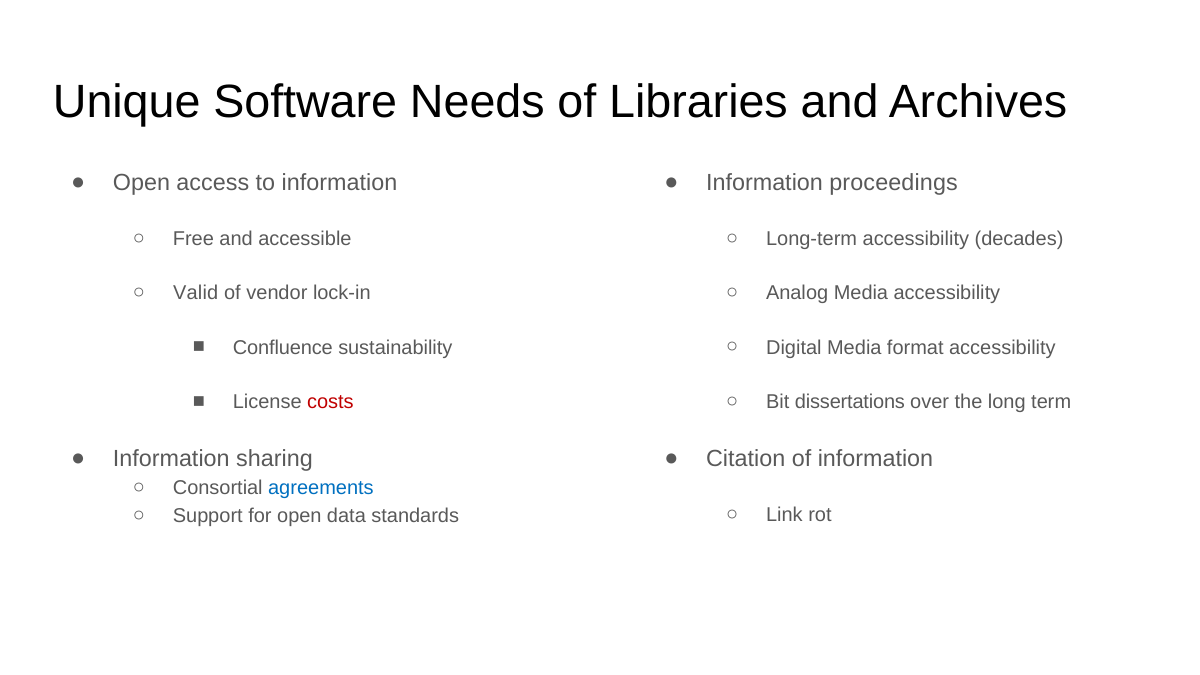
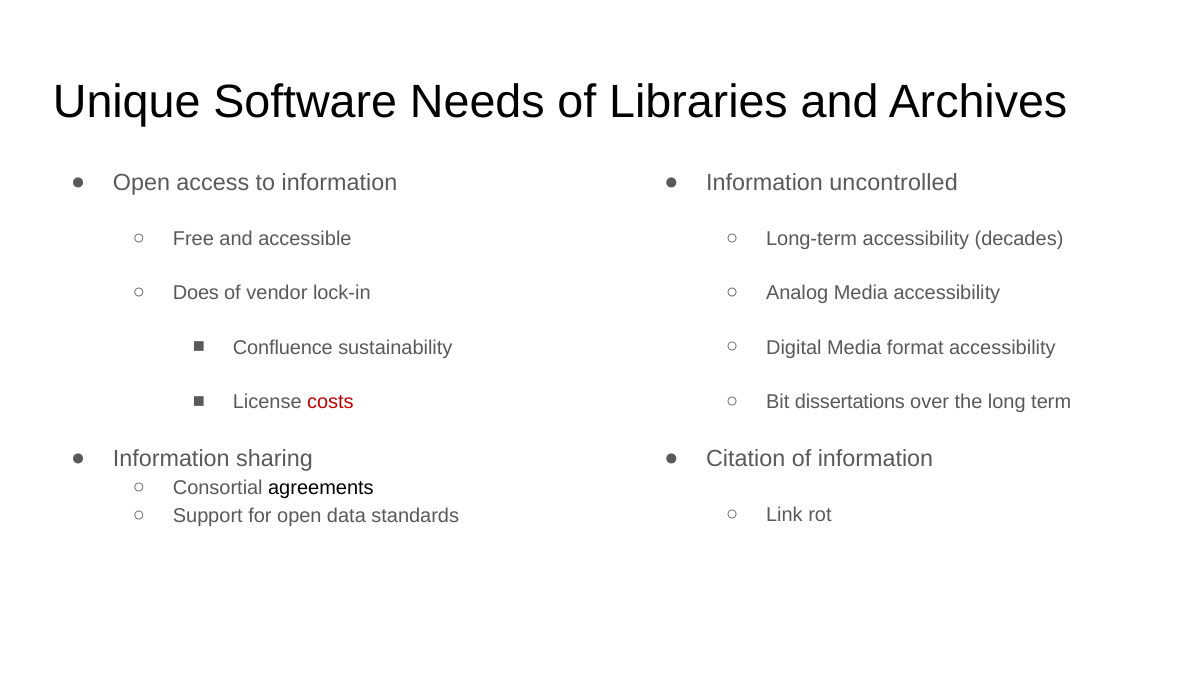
proceedings: proceedings -> uncontrolled
Valid: Valid -> Does
agreements colour: blue -> black
